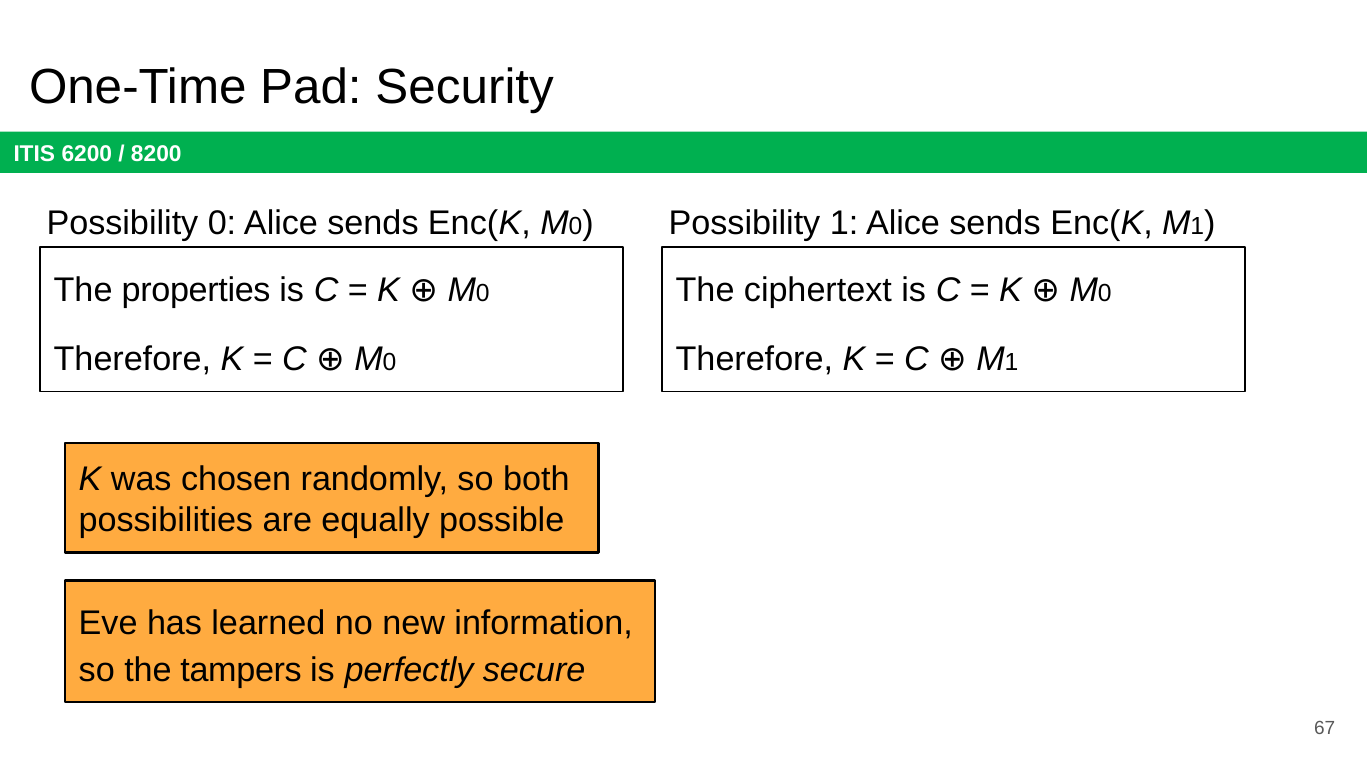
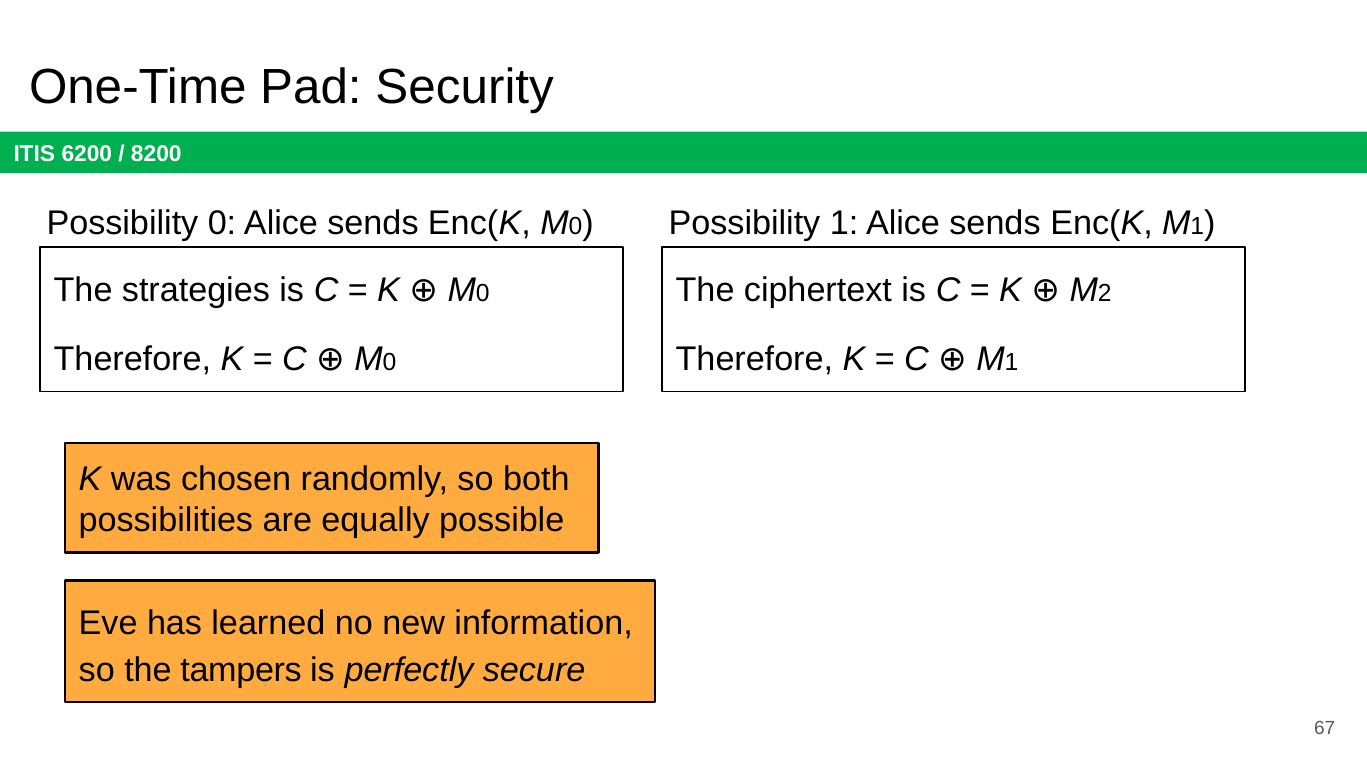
properties: properties -> strategies
0 at (1105, 293): 0 -> 2
